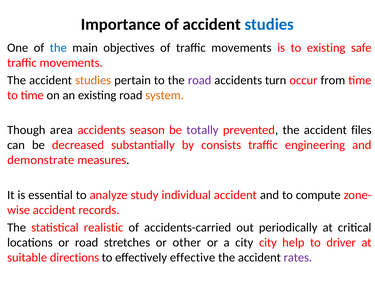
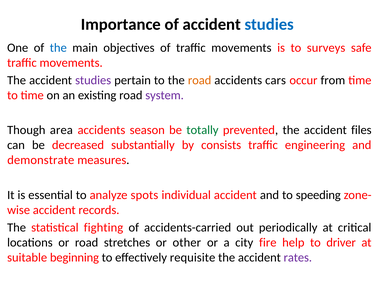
to existing: existing -> surveys
studies at (93, 80) colour: orange -> purple
road at (200, 80) colour: purple -> orange
turn: turn -> cars
system colour: orange -> purple
totally colour: purple -> green
study: study -> spots
compute: compute -> speeding
realistic: realistic -> fighting
city city: city -> fire
directions: directions -> beginning
effective: effective -> requisite
